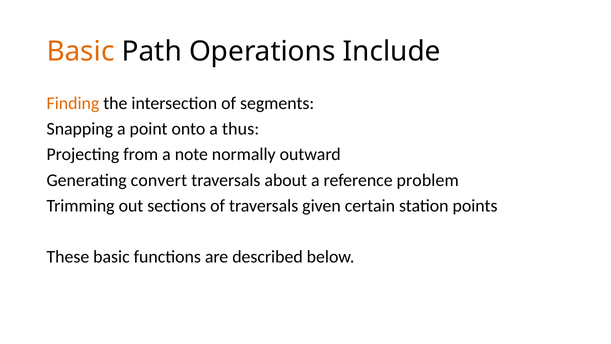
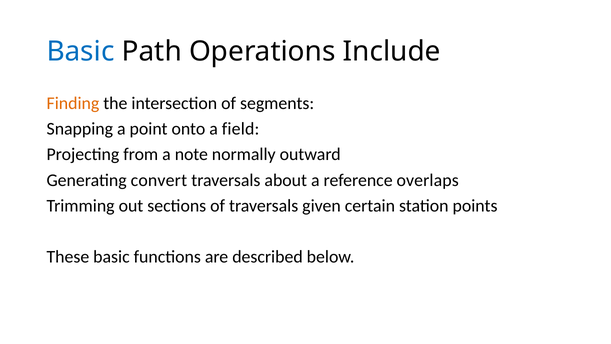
Basic at (81, 51) colour: orange -> blue
thus: thus -> field
problem: problem -> overlaps
